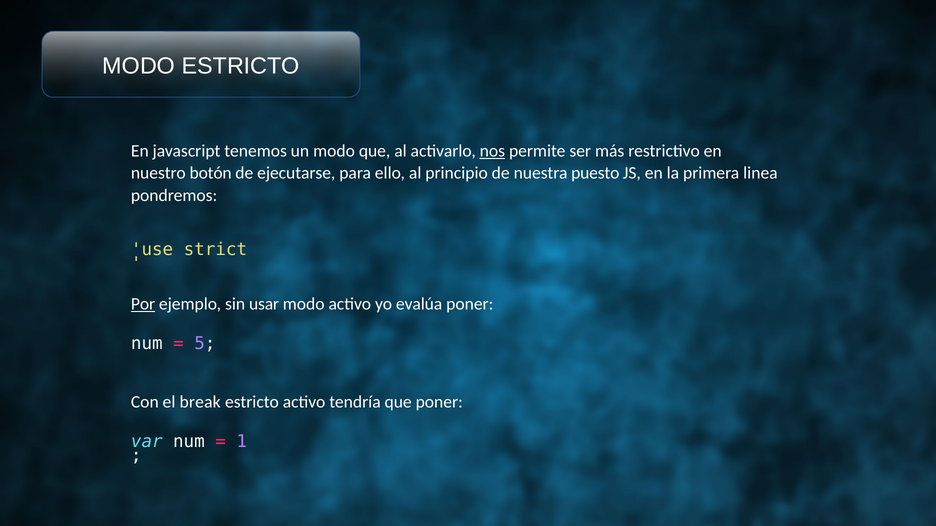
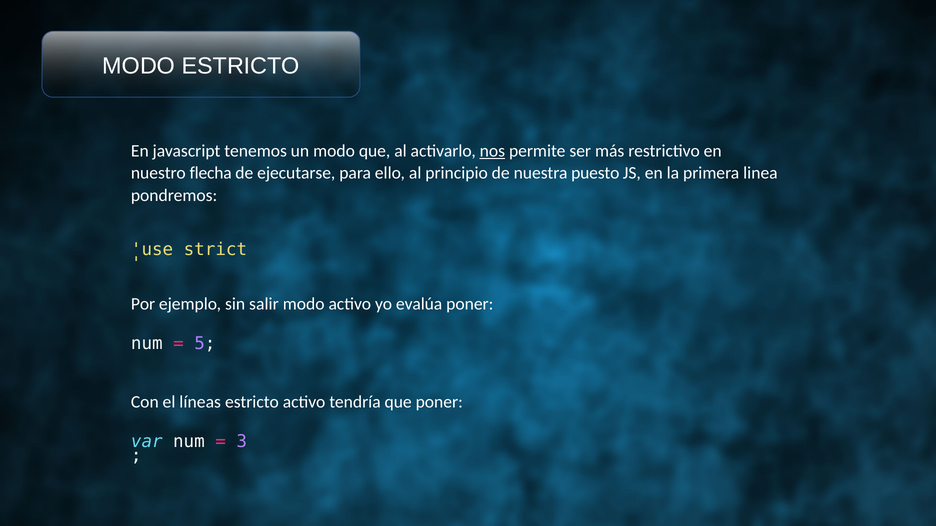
botón: botón -> flecha
Por underline: present -> none
usar: usar -> salir
break: break -> líneas
1: 1 -> 3
